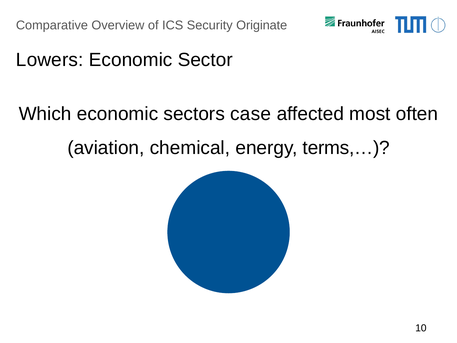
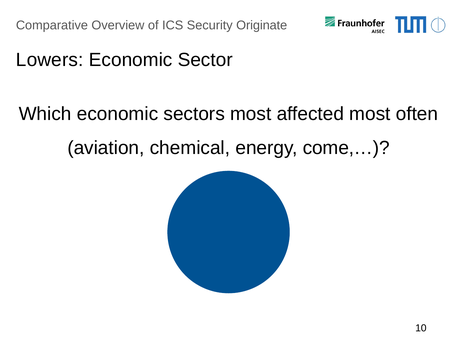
sectors case: case -> most
terms,…: terms,… -> come,…
